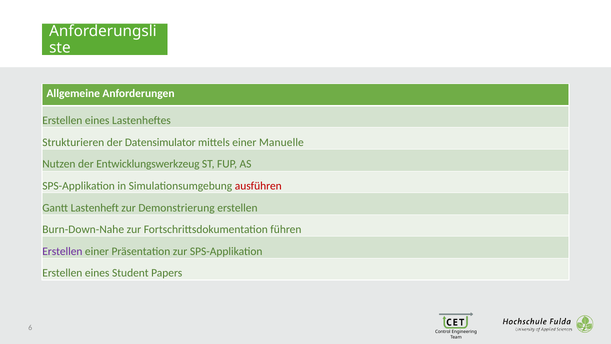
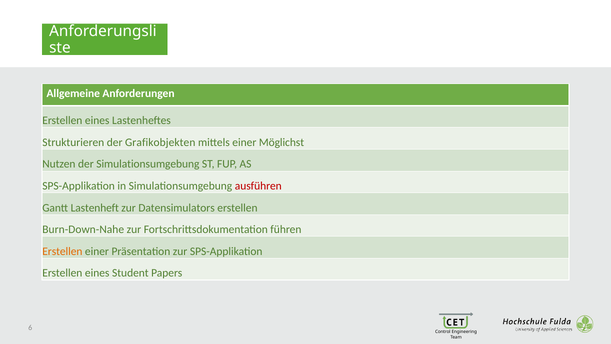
Datensimulator: Datensimulator -> Grafikobjekten
Manuelle: Manuelle -> Möglichst
der Entwicklungswerkzeug: Entwicklungswerkzeug -> Simulationsumgebung
Demonstrierung: Demonstrierung -> Datensimulators
Erstellen at (62, 251) colour: purple -> orange
